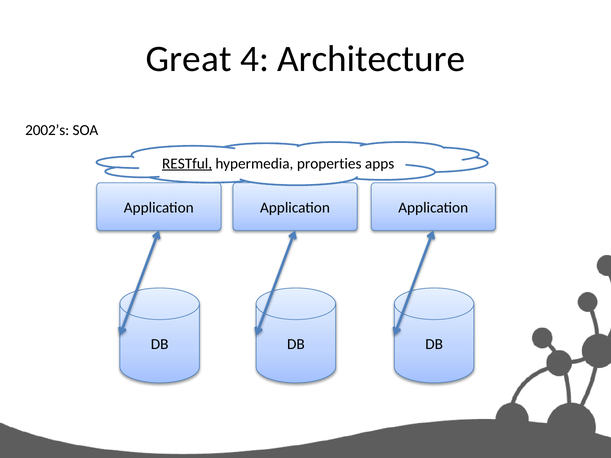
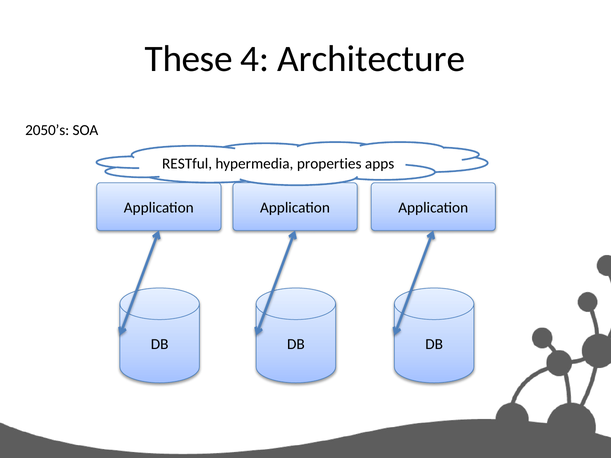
Great: Great -> These
2002’s: 2002’s -> 2050’s
RESTful underline: present -> none
